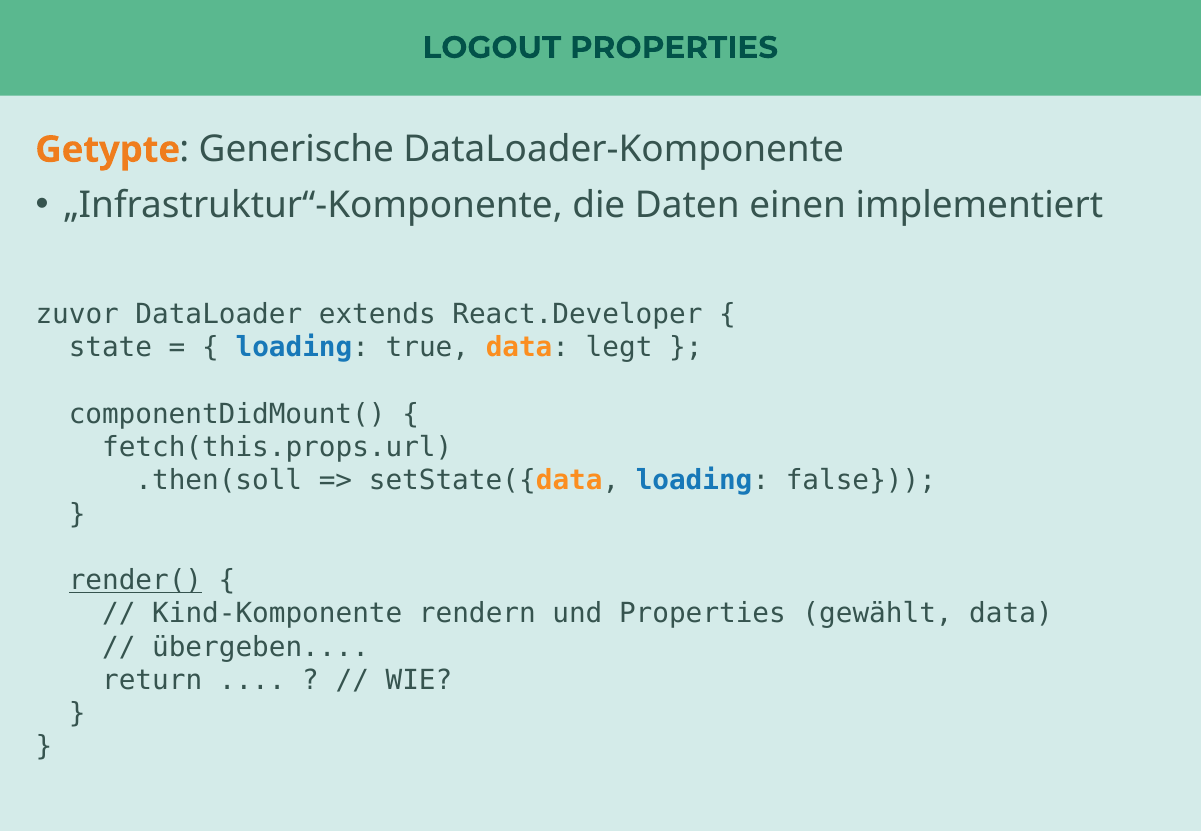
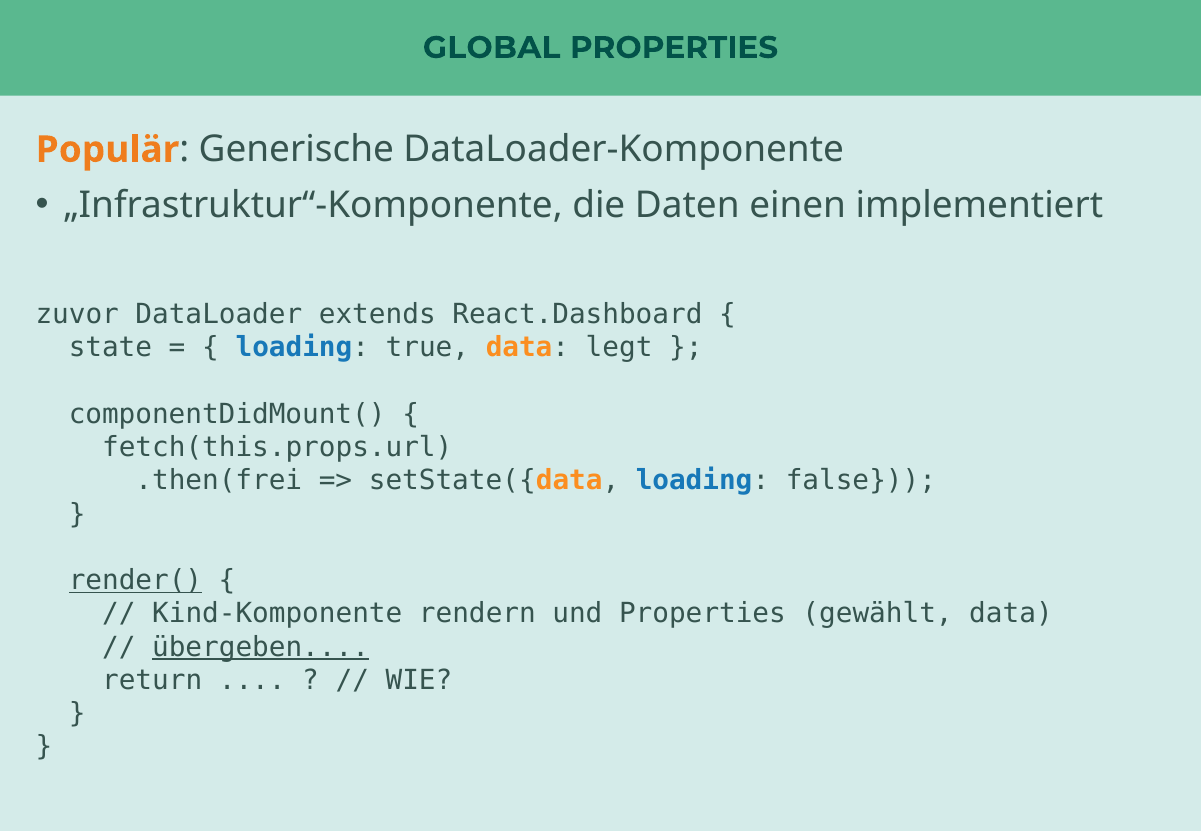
LOGOUT: LOGOUT -> GLOBAL
Getypte: Getypte -> Populär
React.Developer: React.Developer -> React.Dashboard
.then(soll: .then(soll -> .then(frei
übergeben underline: none -> present
